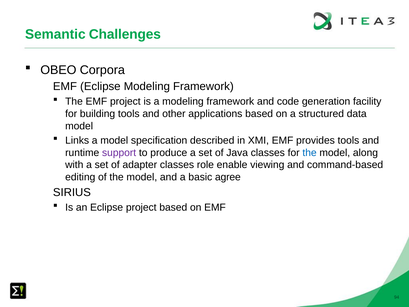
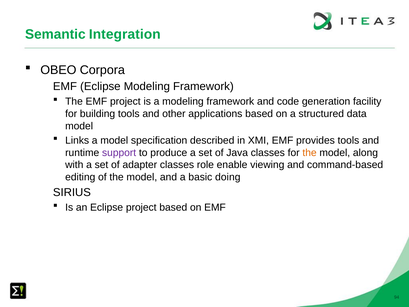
Challenges: Challenges -> Integration
the at (310, 153) colour: blue -> orange
agree: agree -> doing
